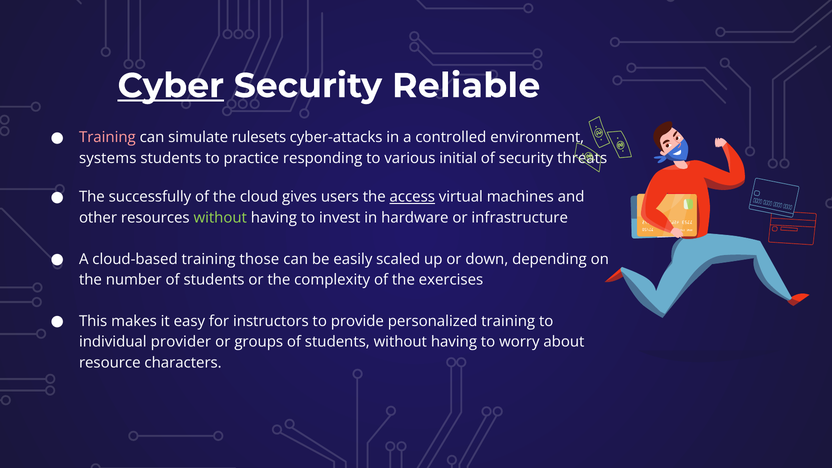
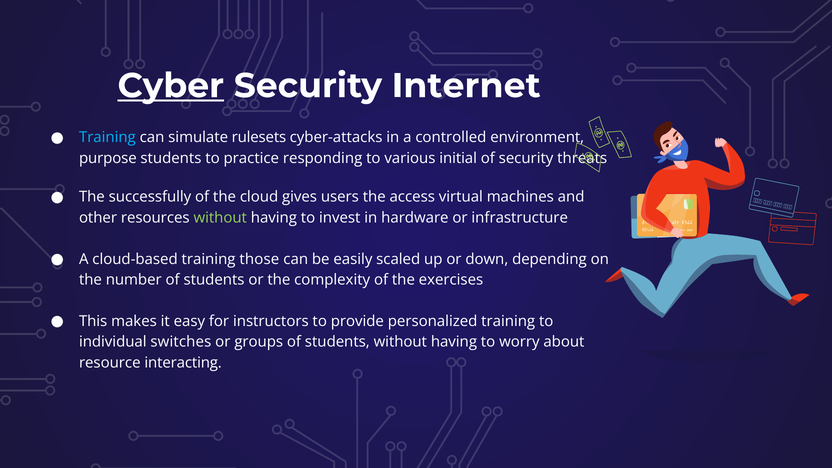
Reliable: Reliable -> Internet
Training at (107, 137) colour: pink -> light blue
systems: systems -> purpose
access underline: present -> none
provider: provider -> switches
characters: characters -> interacting
